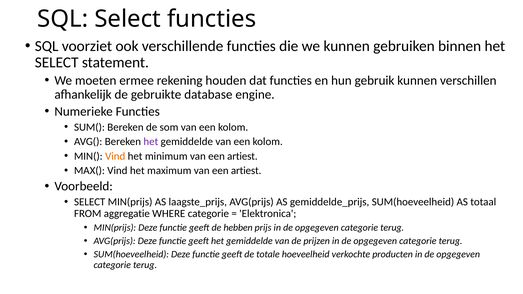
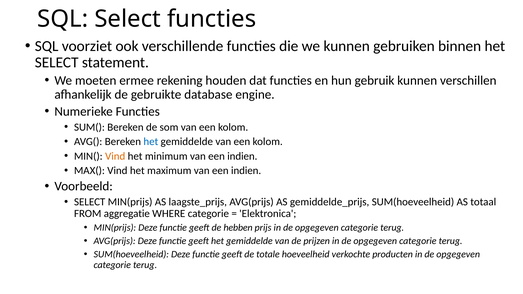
het at (151, 142) colour: purple -> blue
minimum van een artiest: artiest -> indien
maximum van een artiest: artiest -> indien
